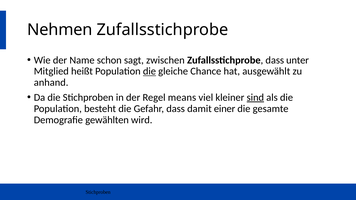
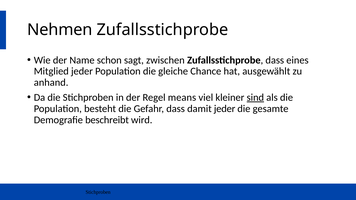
unter: unter -> eines
Mitglied heißt: heißt -> jeder
die at (149, 71) underline: present -> none
damit einer: einer -> jeder
gewählten: gewählten -> beschreibt
